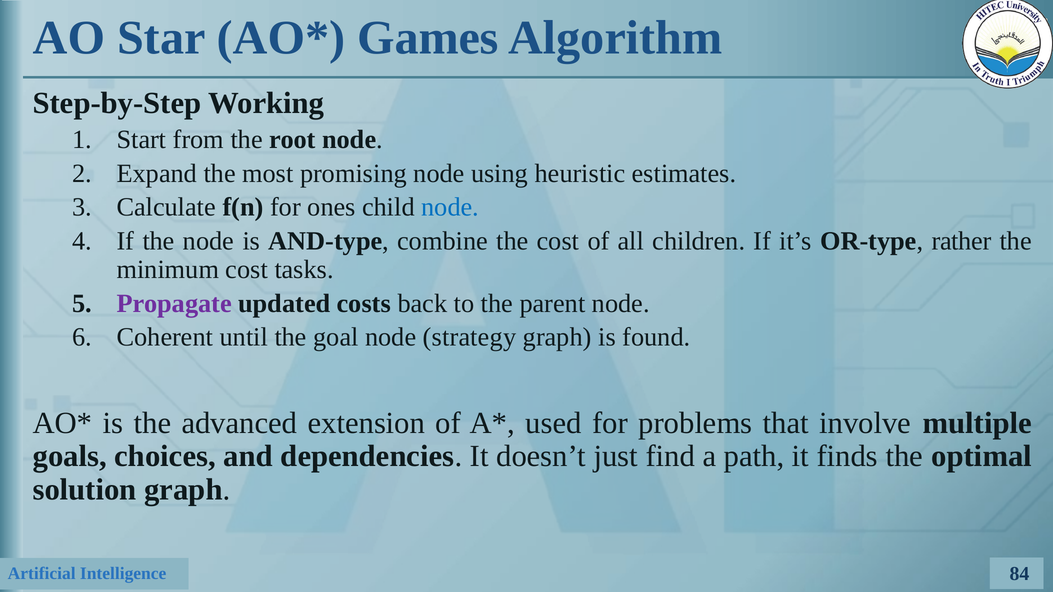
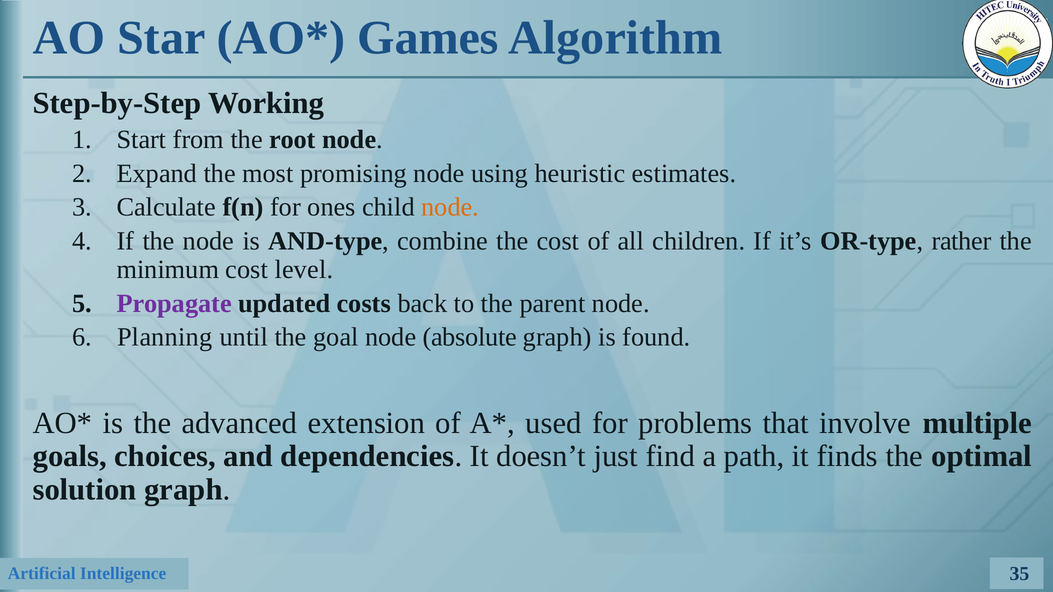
node at (450, 207) colour: blue -> orange
tasks: tasks -> level
Coherent: Coherent -> Planning
strategy: strategy -> absolute
84: 84 -> 35
